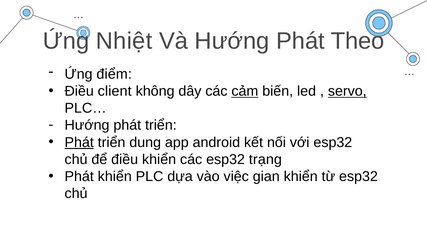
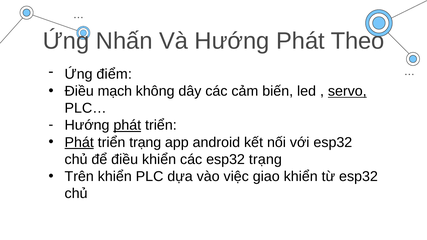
Nhiệt: Nhiệt -> Nhấn
client: client -> mạch
cảm underline: present -> none
phát at (127, 125) underline: none -> present
triển dung: dung -> trạng
Phát at (79, 177): Phát -> Trên
gian: gian -> giao
